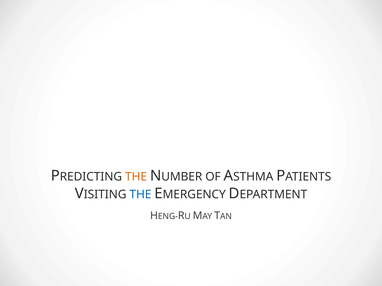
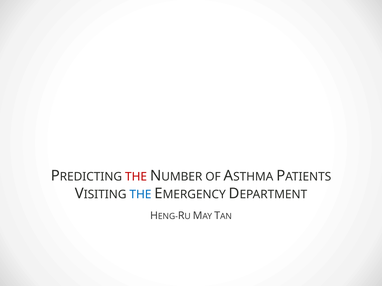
THE at (136, 177) colour: orange -> red
